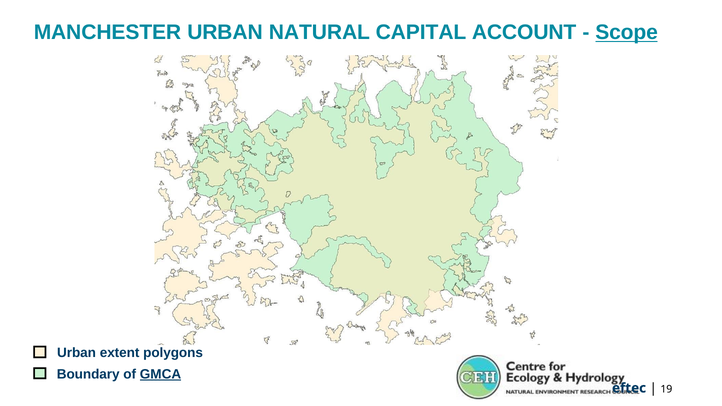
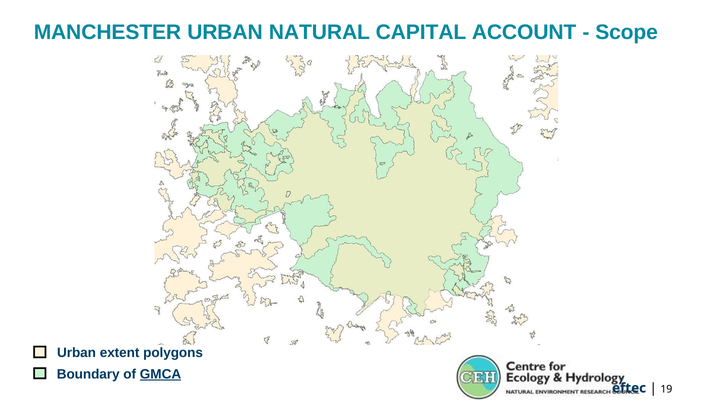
Scope underline: present -> none
